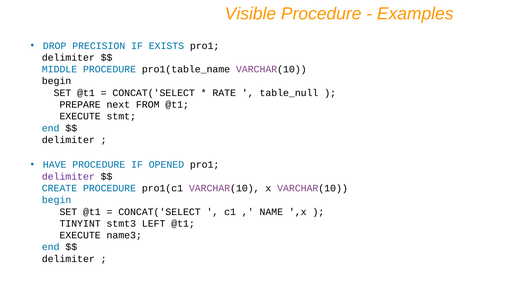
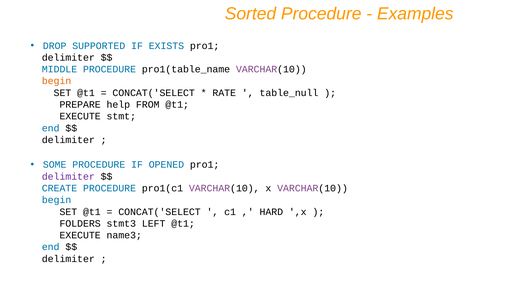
Visible: Visible -> Sorted
PRECISION: PRECISION -> SUPPORTED
begin at (57, 81) colour: black -> orange
next: next -> help
HAVE: HAVE -> SOME
NAME: NAME -> HARD
TINYINT: TINYINT -> FOLDERS
